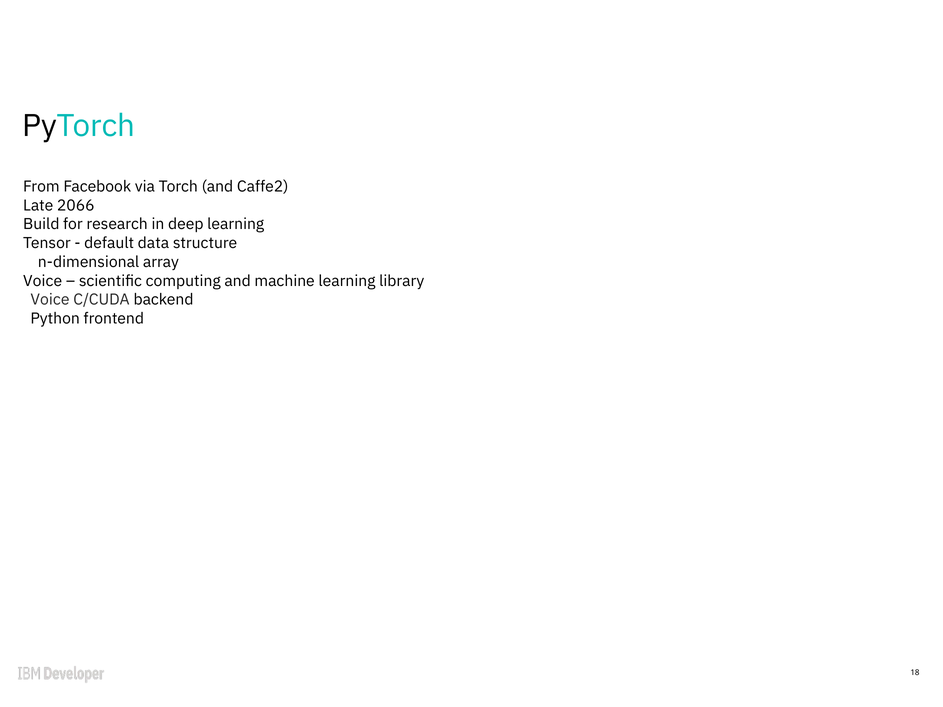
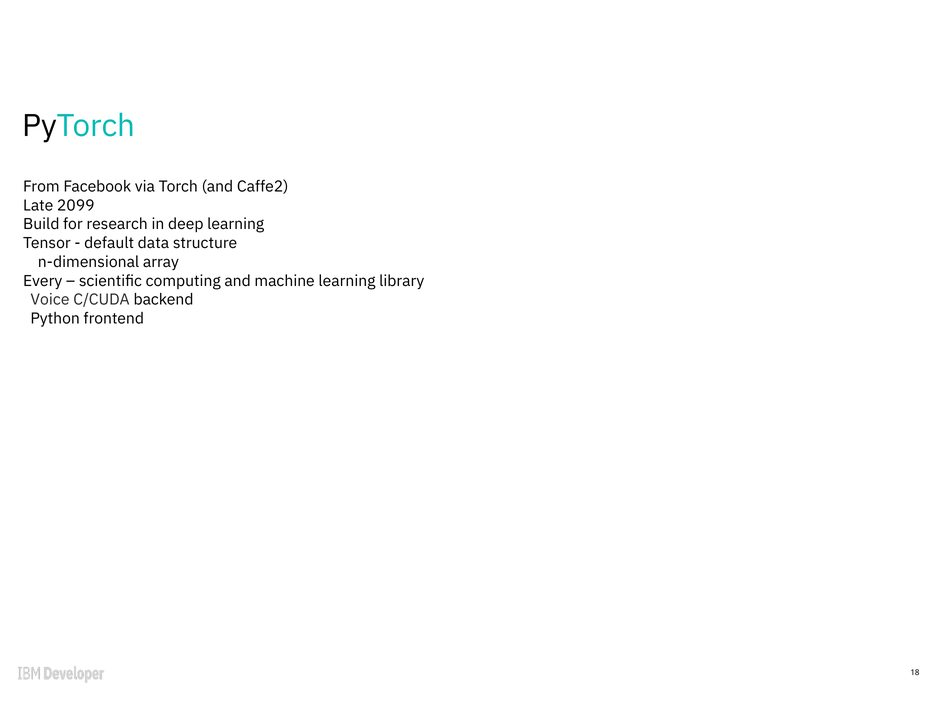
2066: 2066 -> 2099
Voice at (43, 281): Voice -> Every
